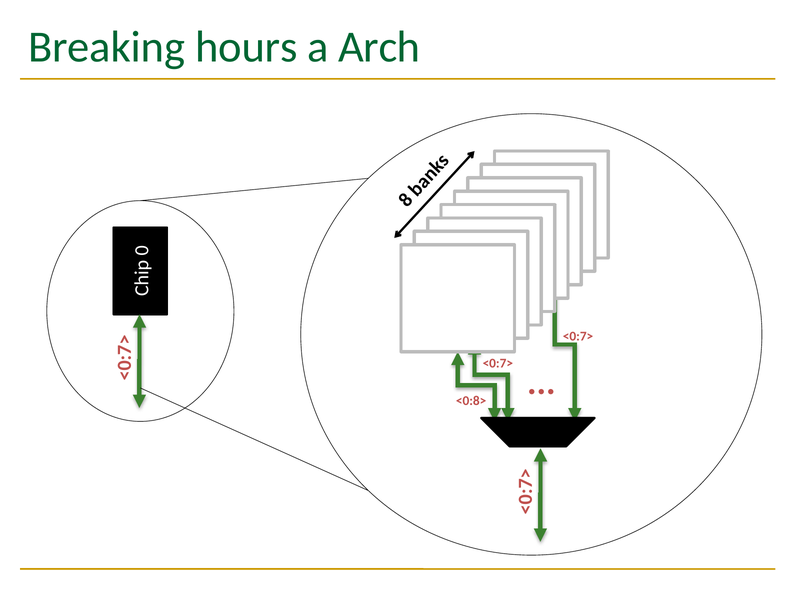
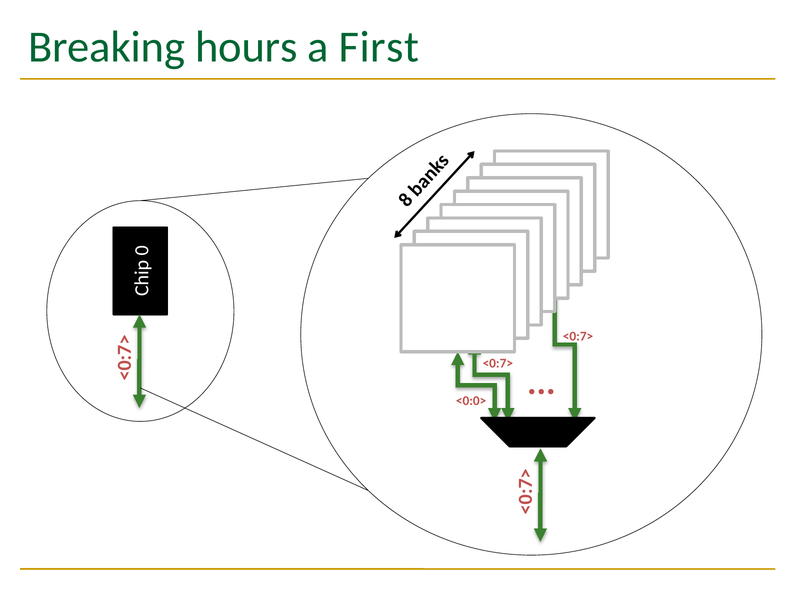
Arch: Arch -> First
<0:8>: <0:8> -> <0:0>
